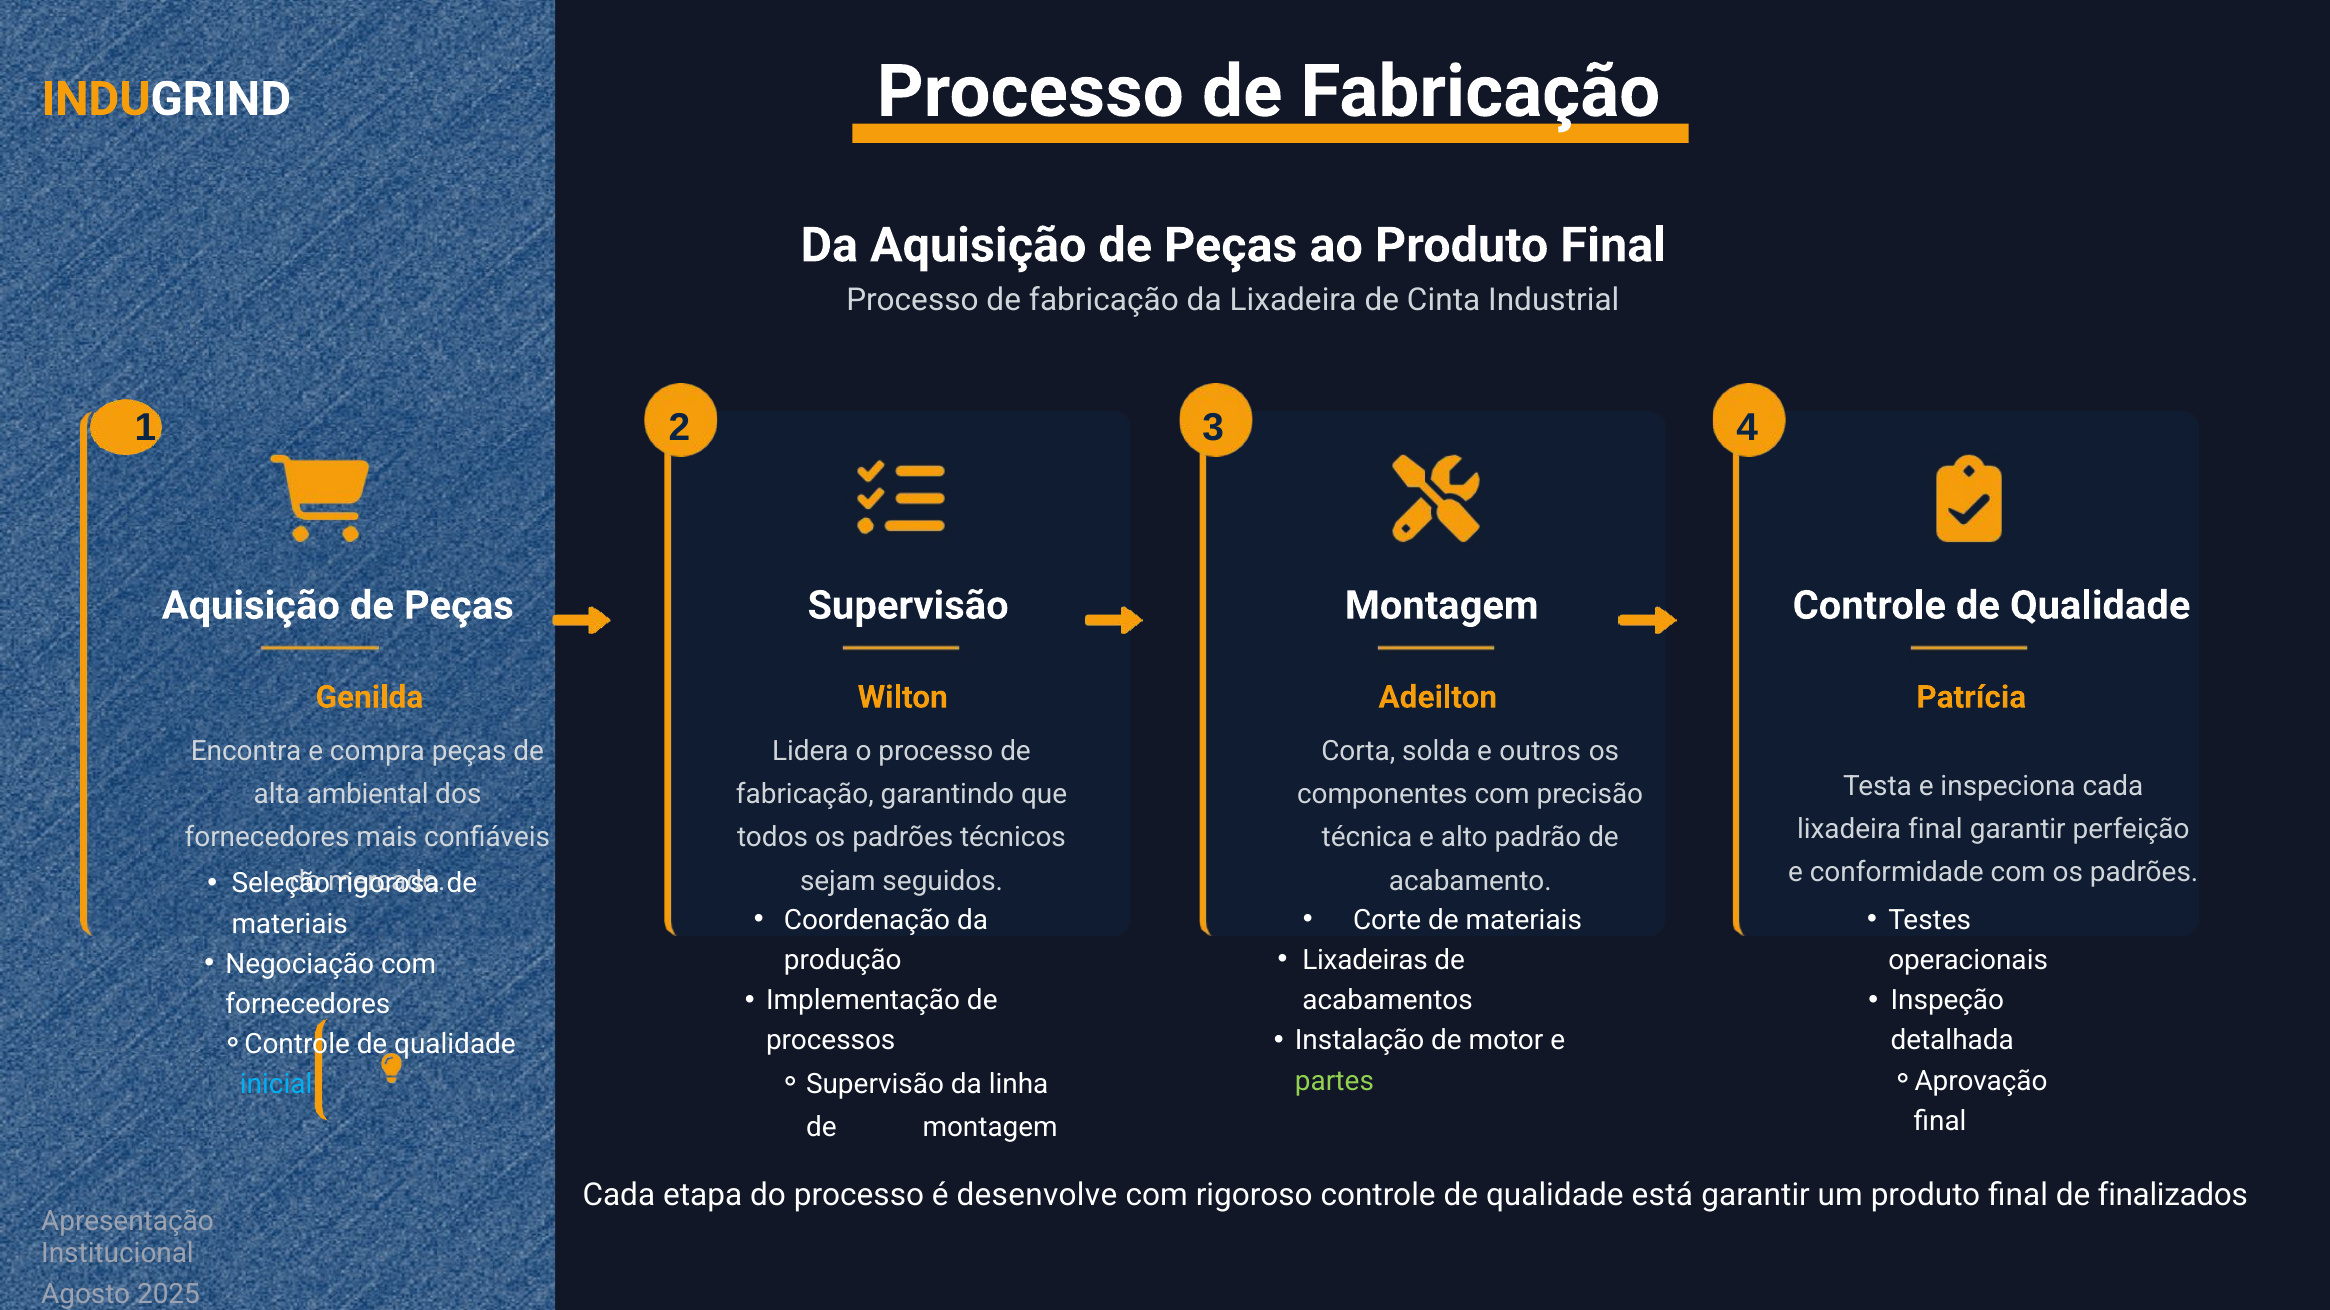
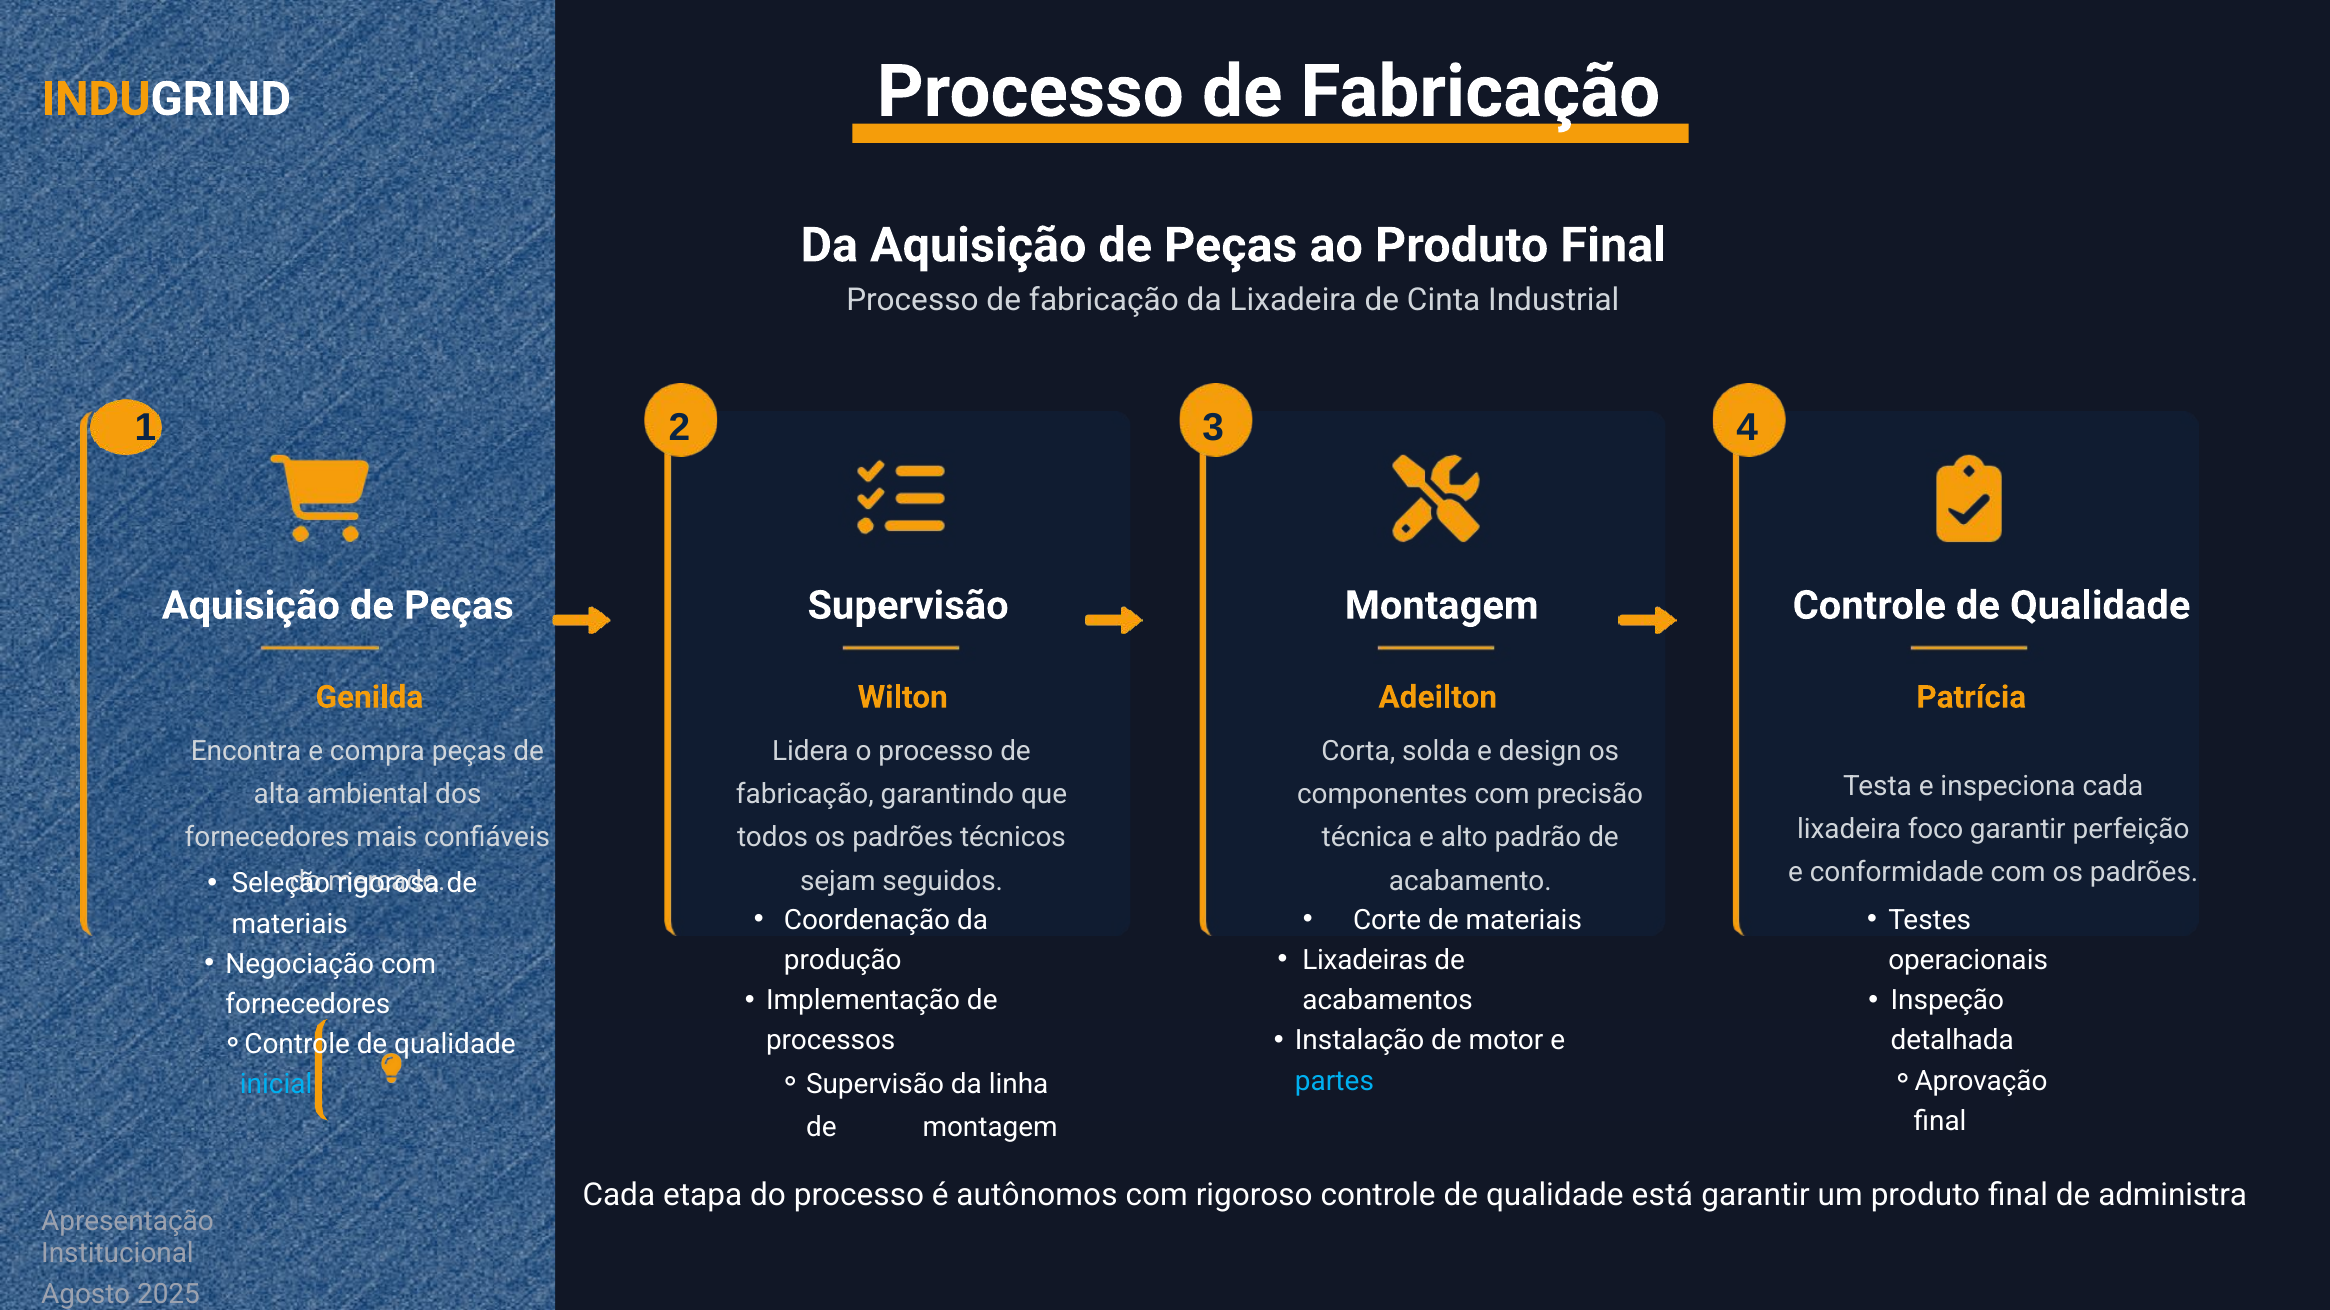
outros: outros -> design
lixadeira final: final -> foco
partes colour: light green -> light blue
desenvolve: desenvolve -> autônomos
finalizados: finalizados -> administra
